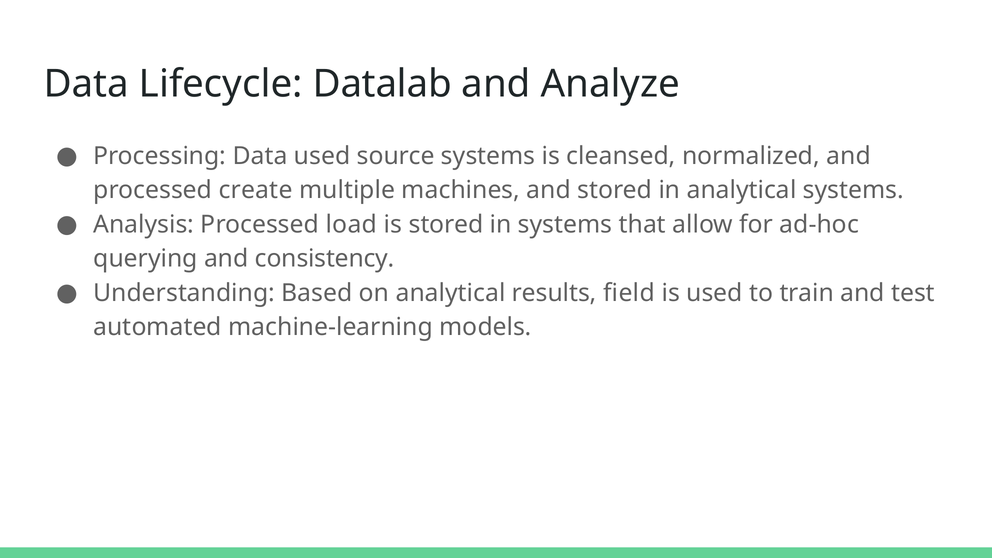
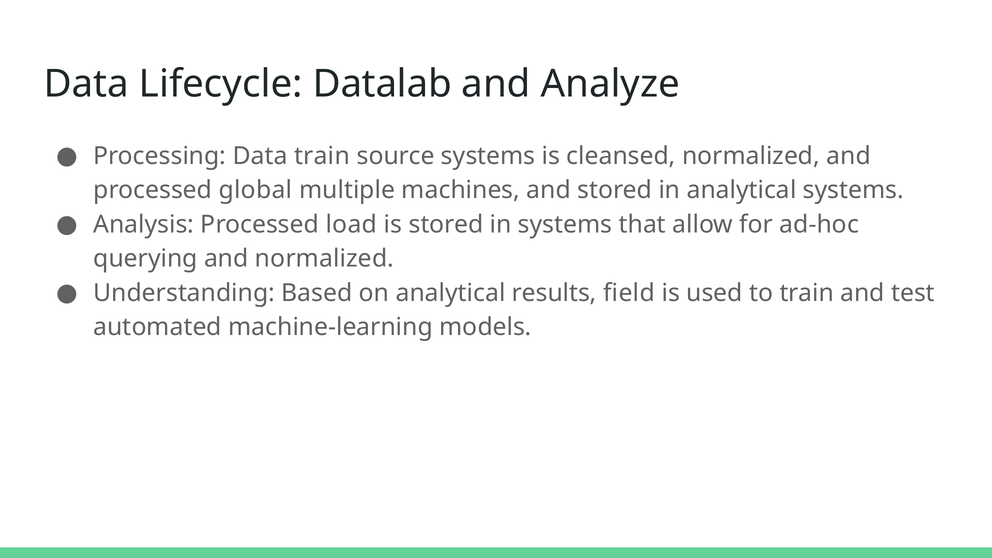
Data used: used -> train
create: create -> global
and consistency: consistency -> normalized
